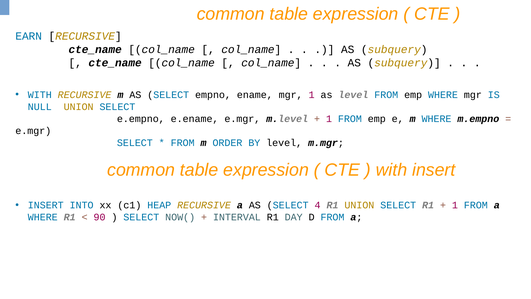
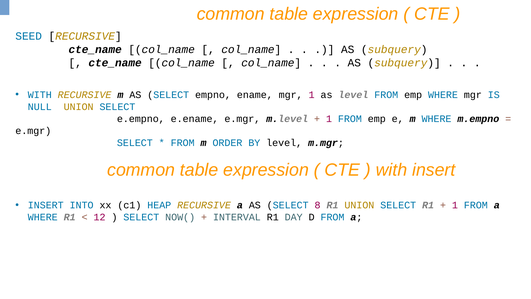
EARN: EARN -> SEED
4: 4 -> 8
90: 90 -> 12
